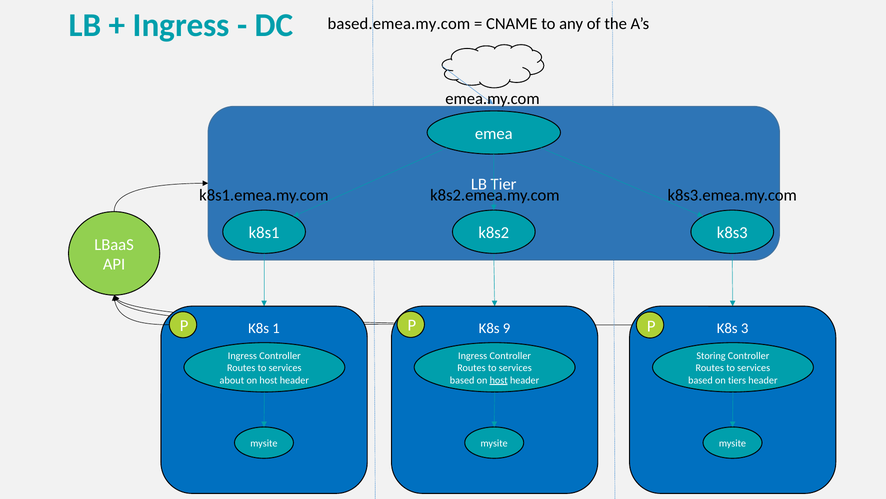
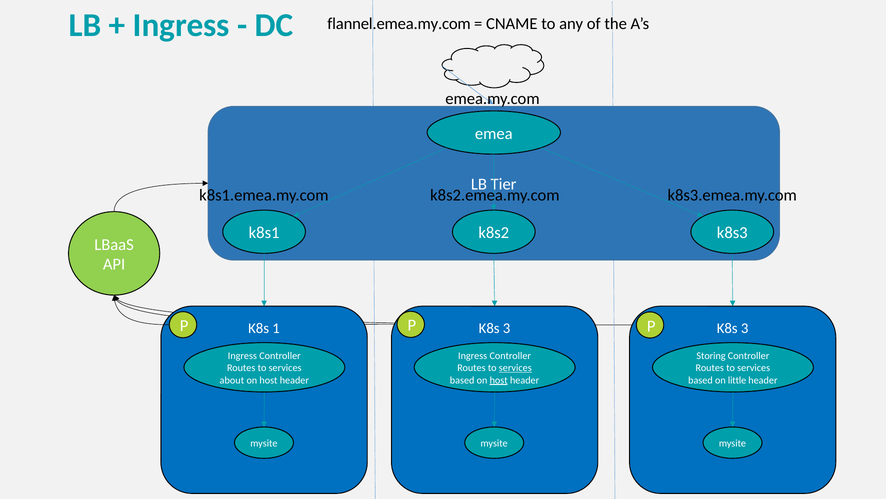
based.emea.my.com: based.emea.my.com -> flannel.emea.my.com
9 at (507, 328): 9 -> 3
services at (515, 368) underline: none -> present
tiers: tiers -> little
